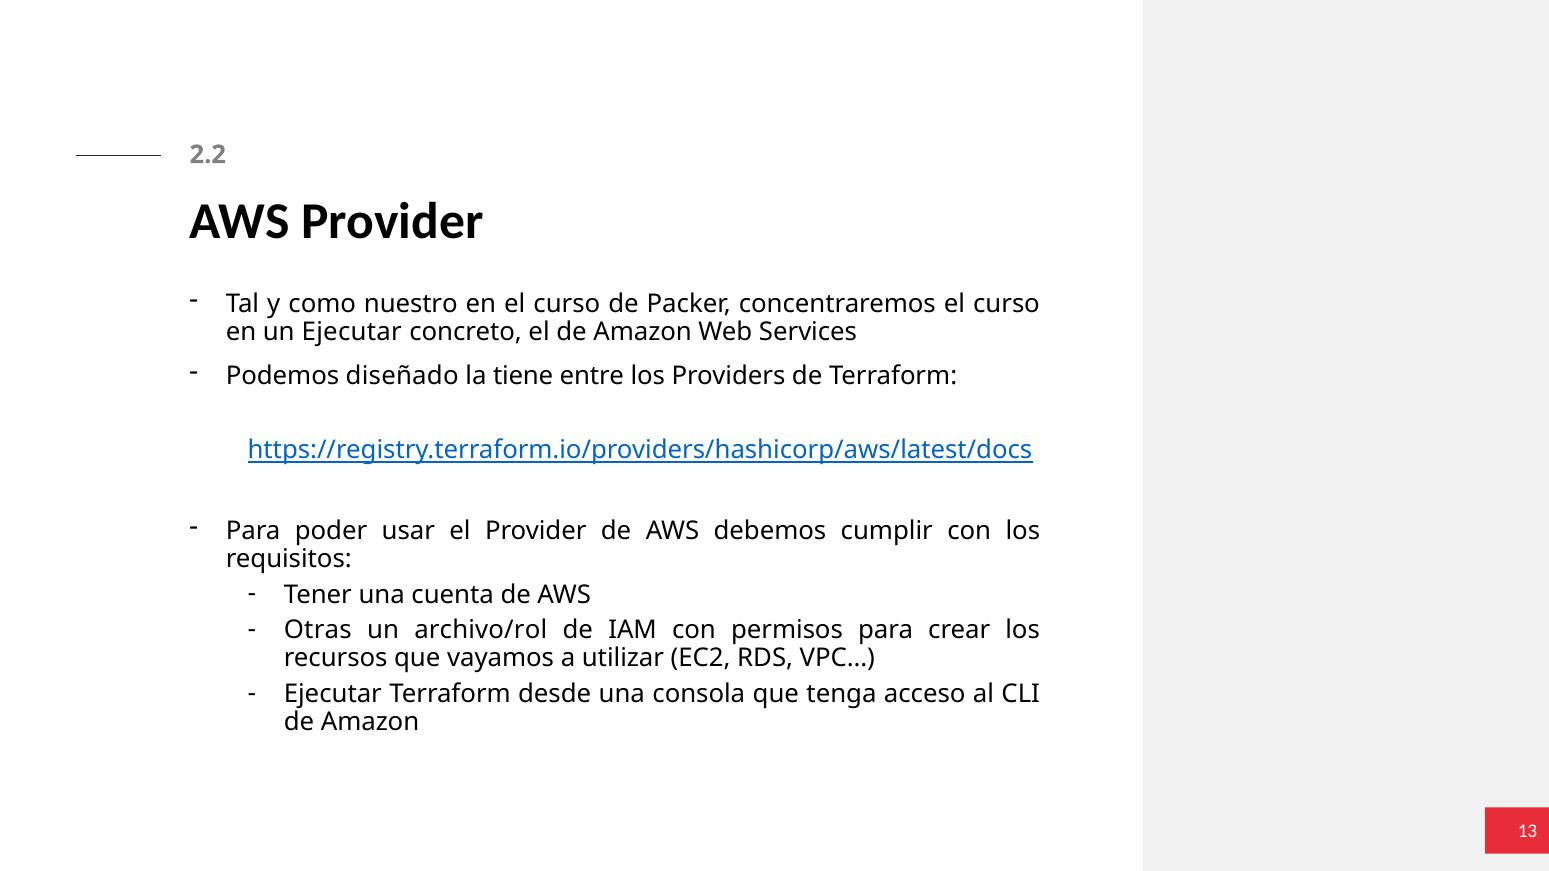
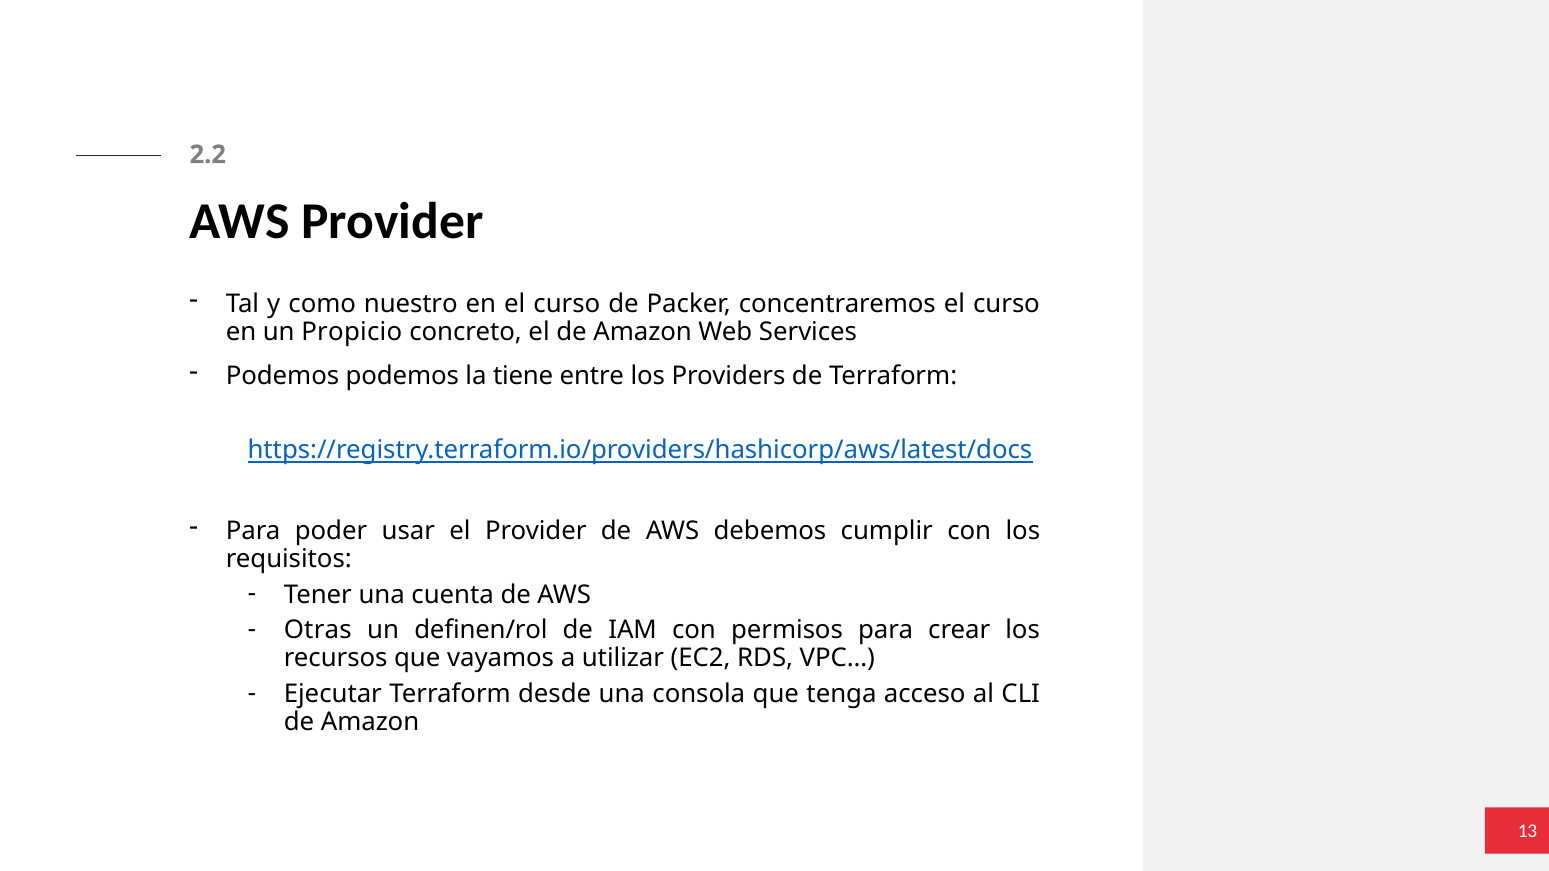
un Ejecutar: Ejecutar -> Propicio
Podemos diseñado: diseñado -> podemos
archivo/rol: archivo/rol -> definen/rol
